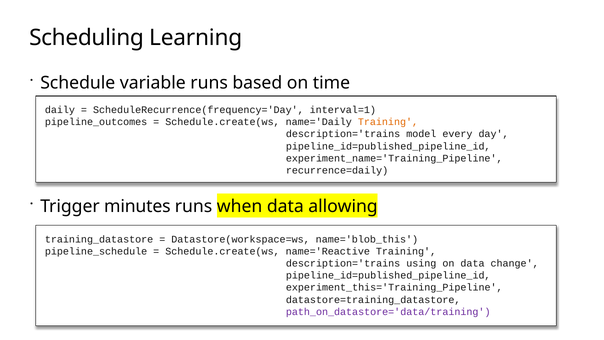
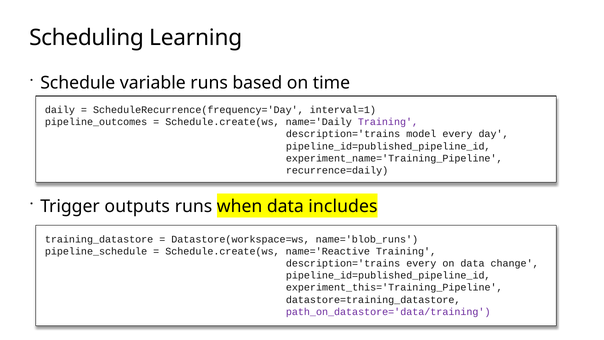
Training at (388, 122) colour: orange -> purple
minutes: minutes -> outputs
allowing: allowing -> includes
name='blob_this: name='blob_this -> name='blob_runs
description='trains using: using -> every
